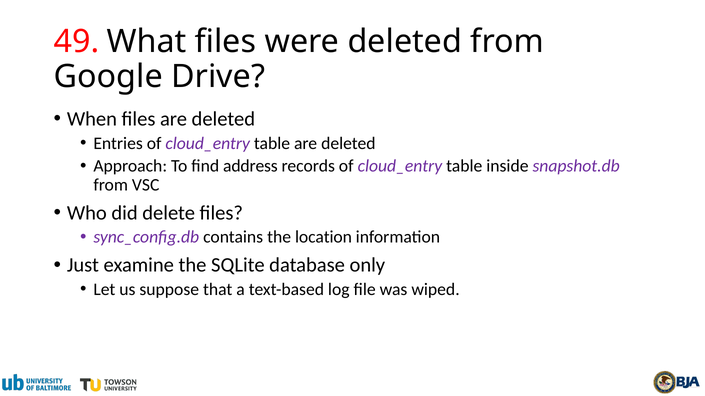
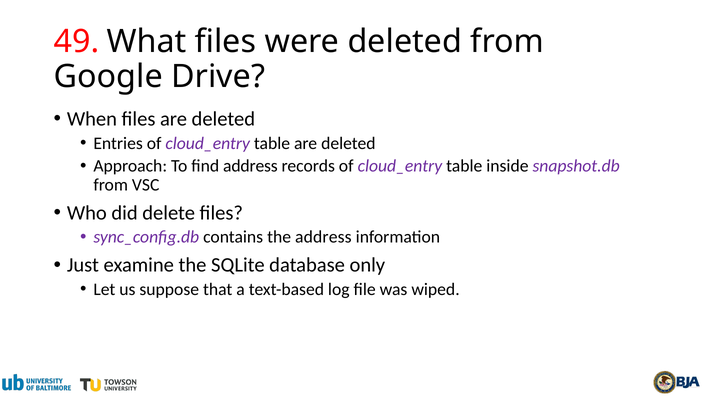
the location: location -> address
